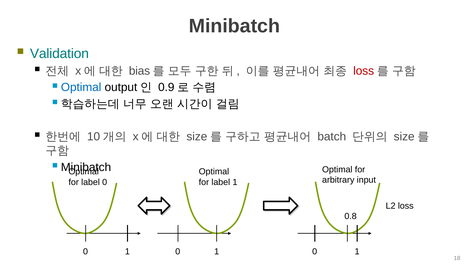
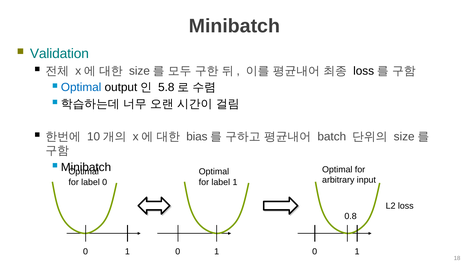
bias at (140, 71): bias -> size
loss at (364, 71) colour: red -> black
0.9: 0.9 -> 5.8
size at (197, 137): size -> bias
